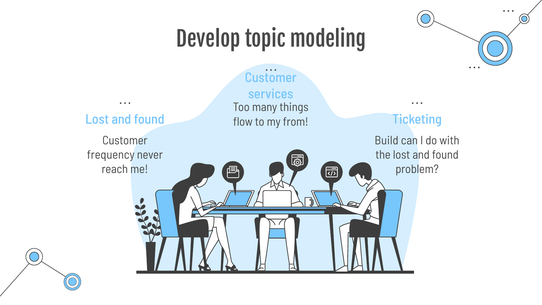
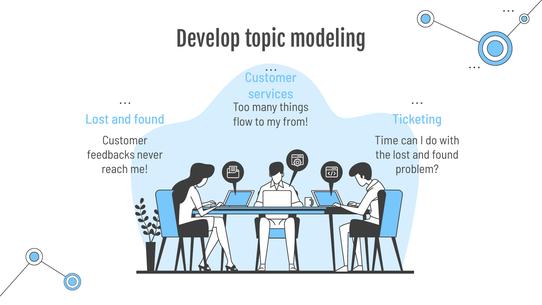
Build: Build -> Time
frequency: frequency -> feedbacks
